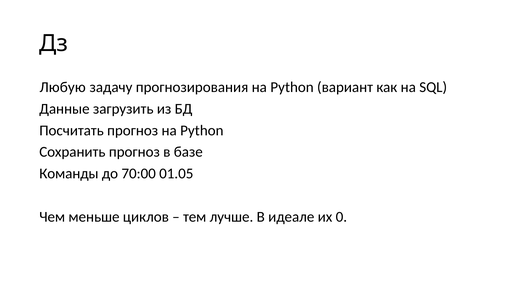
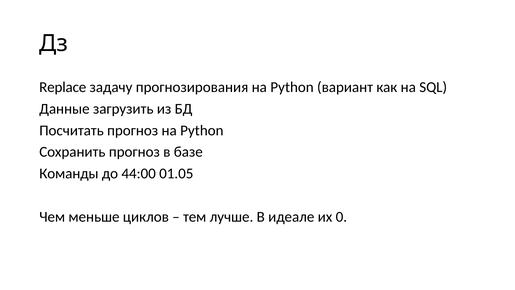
Любую: Любую -> Replace
70:00: 70:00 -> 44:00
